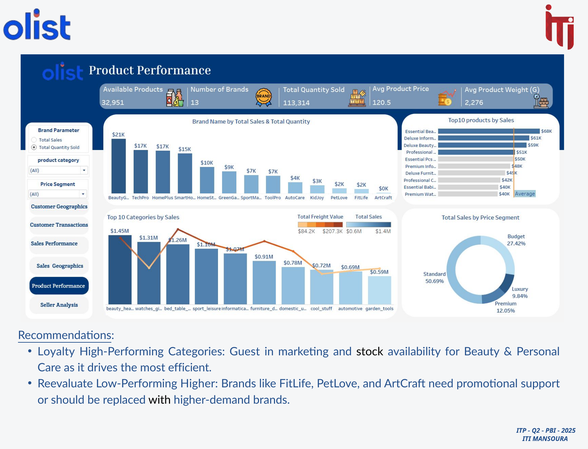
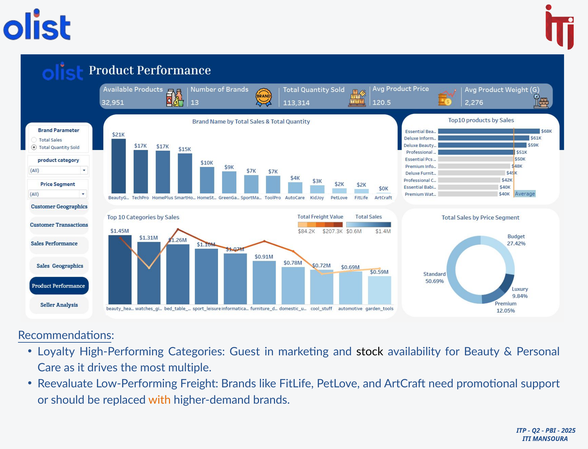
efficient: efficient -> multiple
Higher: Higher -> Freight
with colour: black -> orange
